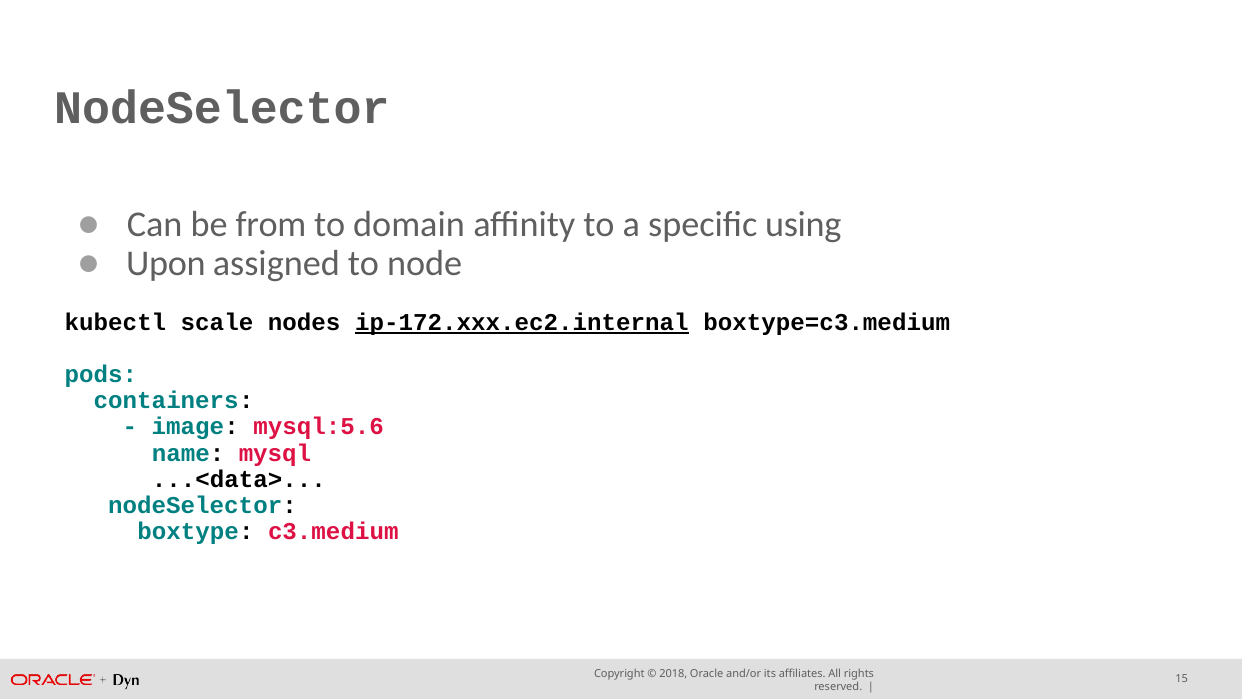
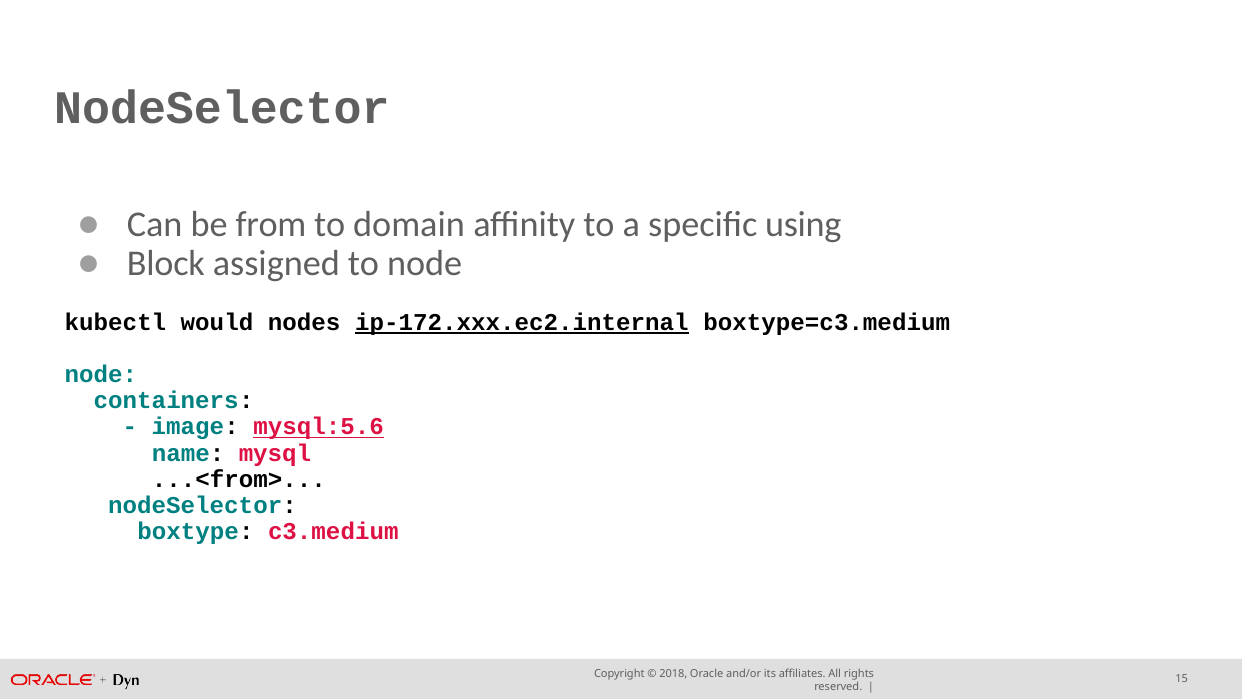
Upon: Upon -> Block
scale: scale -> would
pods at (101, 375): pods -> node
mysql:5.6 underline: none -> present
...<data>: ...<data> -> ...<from>
